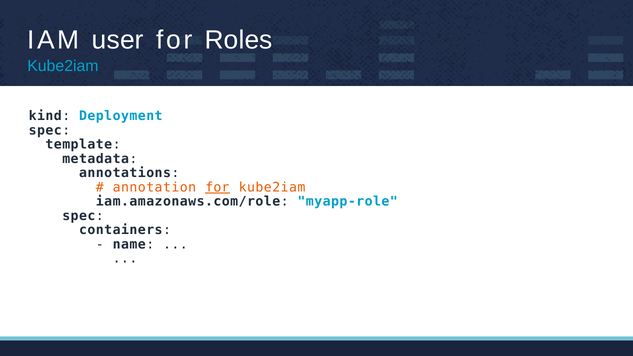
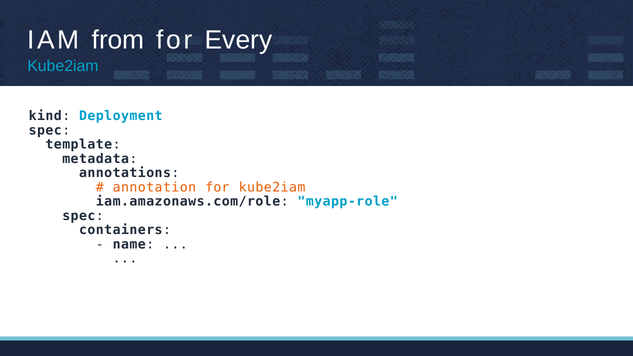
user: user -> from
Roles: Roles -> Every
for at (217, 187) underline: present -> none
